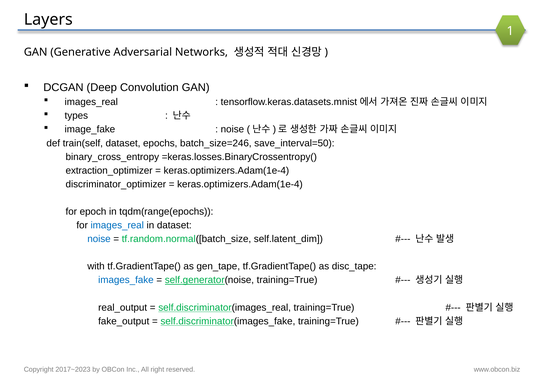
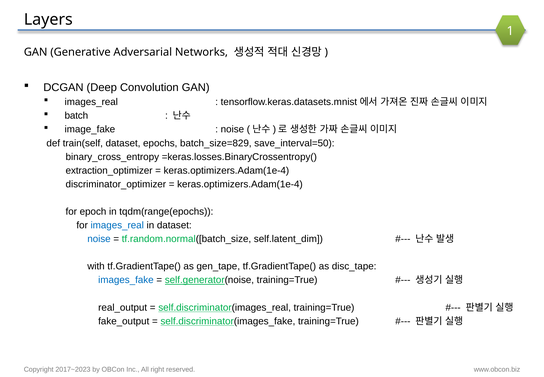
types: types -> batch
batch_size=246: batch_size=246 -> batch_size=829
